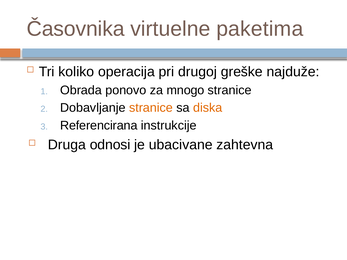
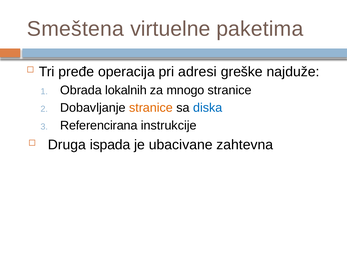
Časovnika: Časovnika -> Smeštena
koliko: koliko -> pređe
drugoj: drugoj -> adresi
ponovo: ponovo -> lokalnih
diska colour: orange -> blue
odnosi: odnosi -> ispada
